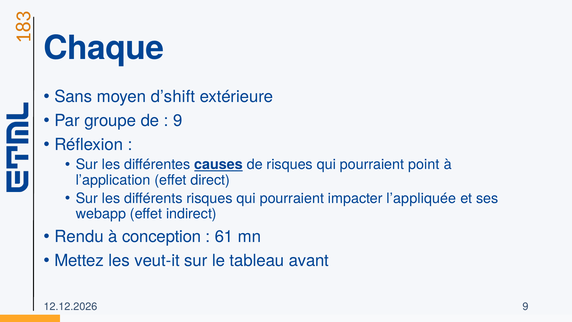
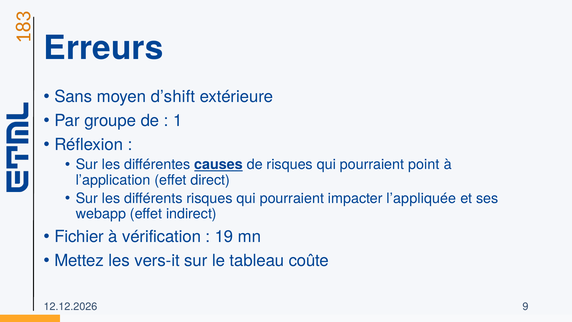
Chaque: Chaque -> Erreurs
9 at (178, 121): 9 -> 1
Rendu: Rendu -> Fichier
conception: conception -> vérification
61: 61 -> 19
veut-it: veut-it -> vers-it
avant: avant -> coûte
